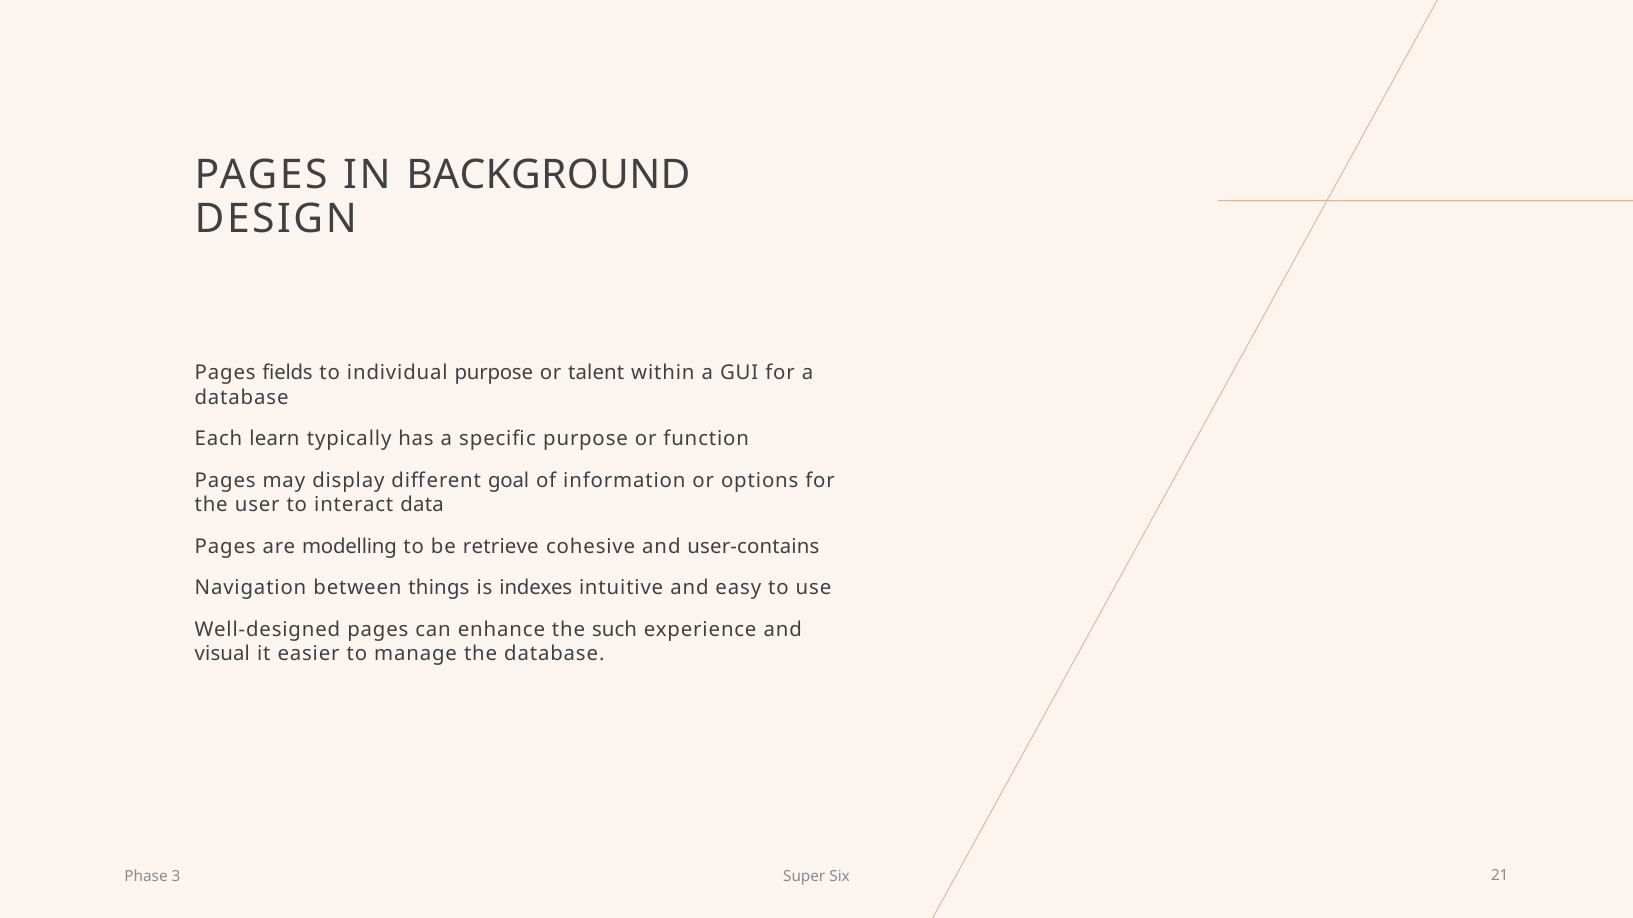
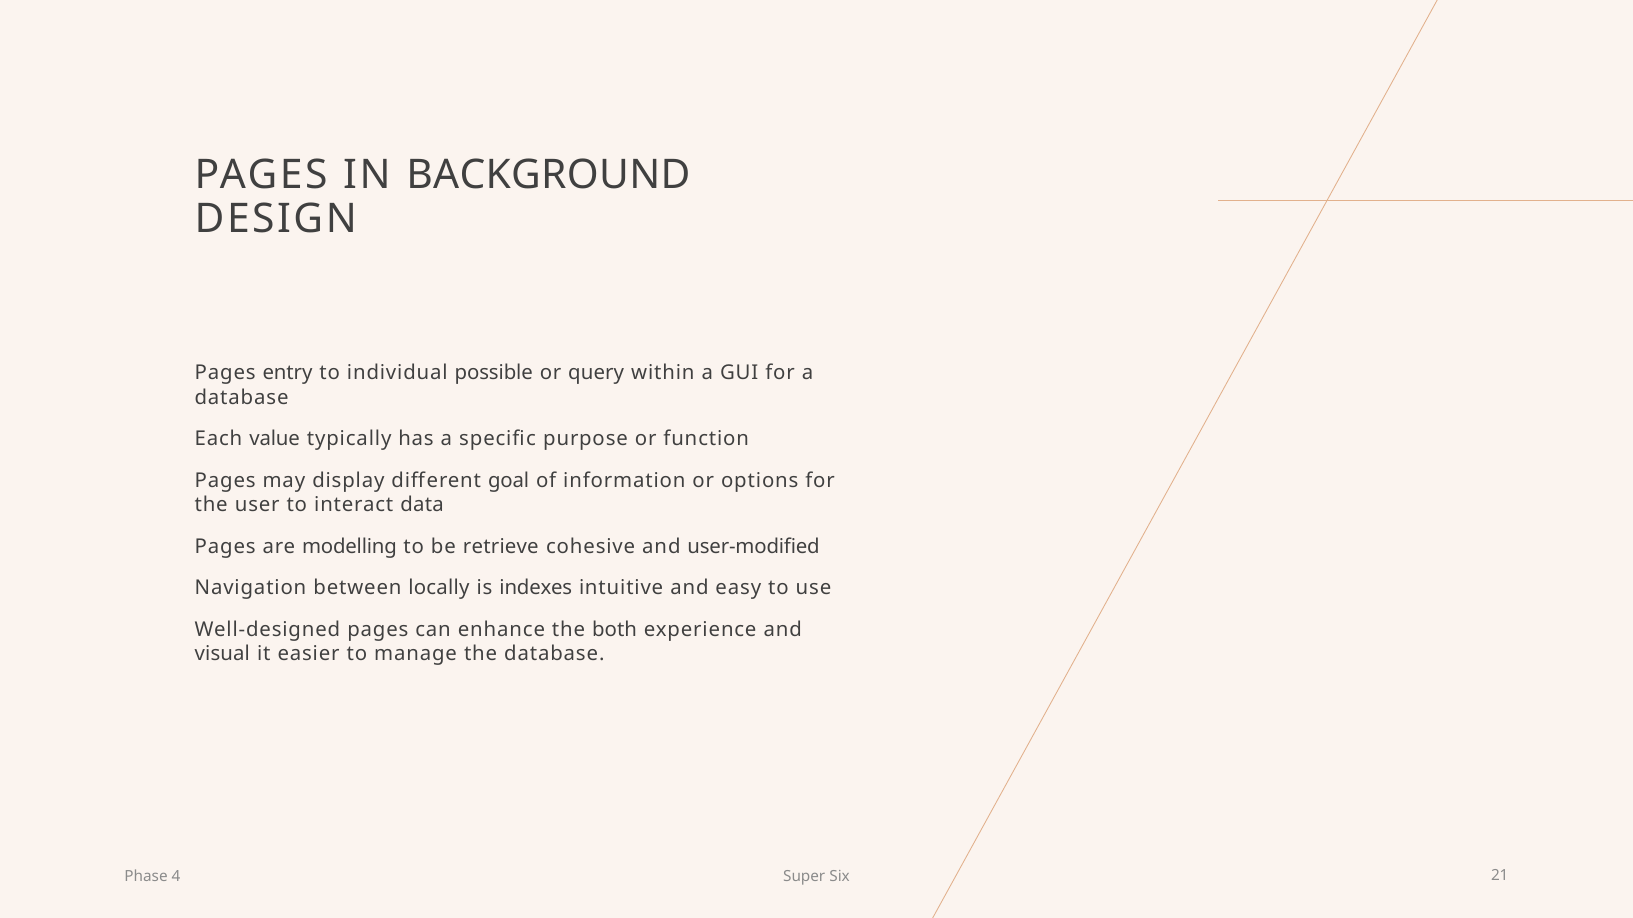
fields: fields -> entry
individual purpose: purpose -> possible
talent: talent -> query
learn: learn -> value
user-contains: user-contains -> user-modified
things: things -> locally
such: such -> both
3: 3 -> 4
